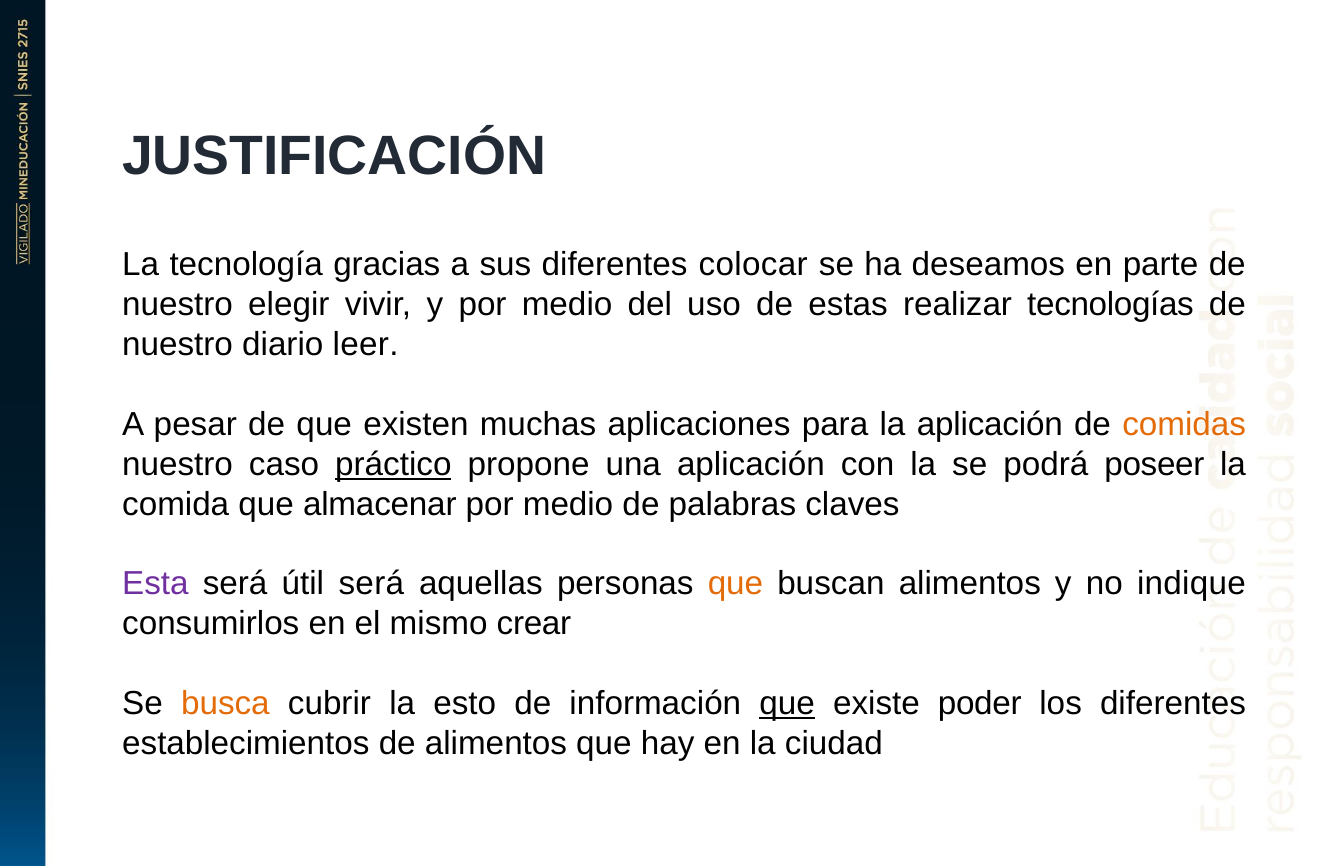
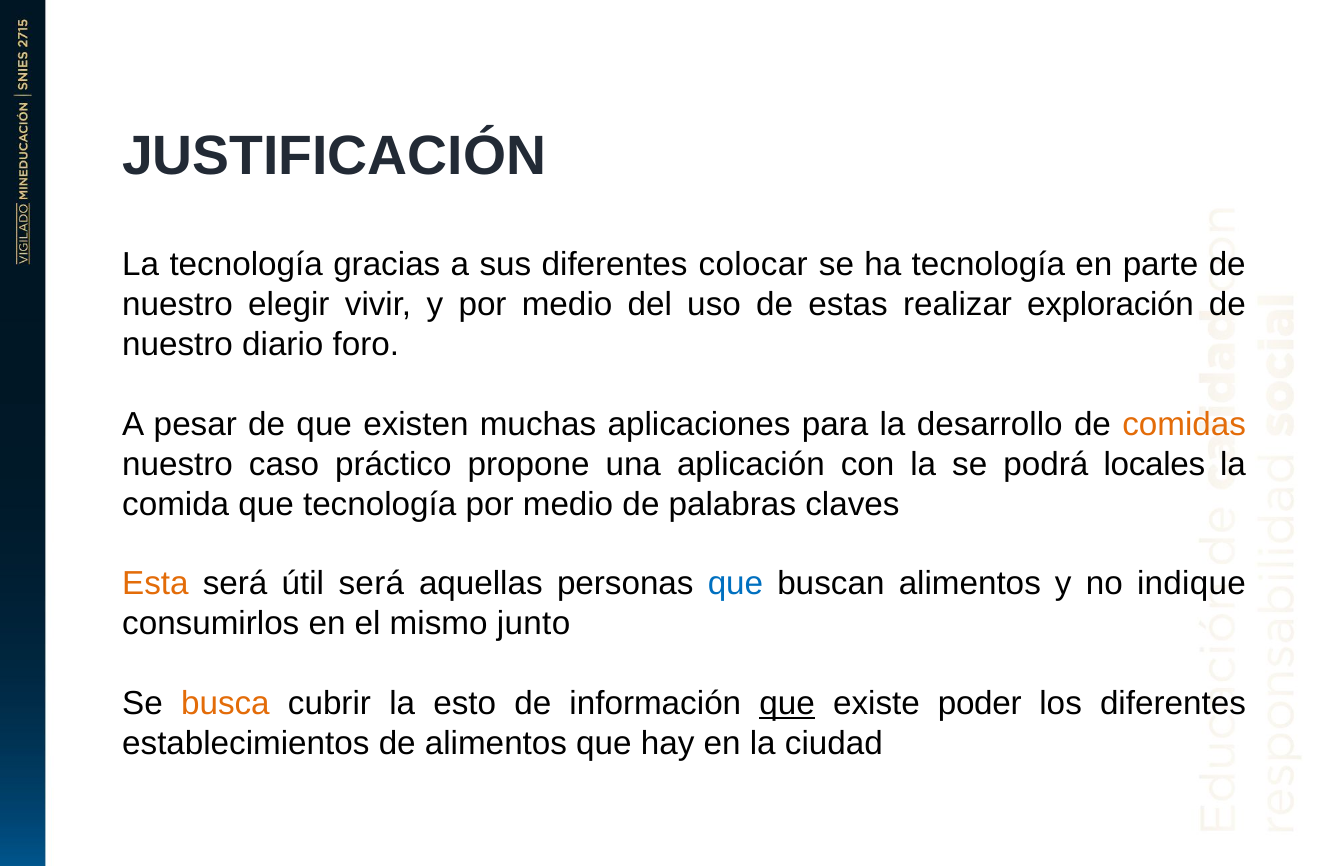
ha deseamos: deseamos -> tecnología
tecnologías: tecnologías -> exploración
leer: leer -> foro
la aplicación: aplicación -> desarrollo
práctico underline: present -> none
poseer: poseer -> locales
que almacenar: almacenar -> tecnología
Esta colour: purple -> orange
que at (735, 584) colour: orange -> blue
crear: crear -> junto
